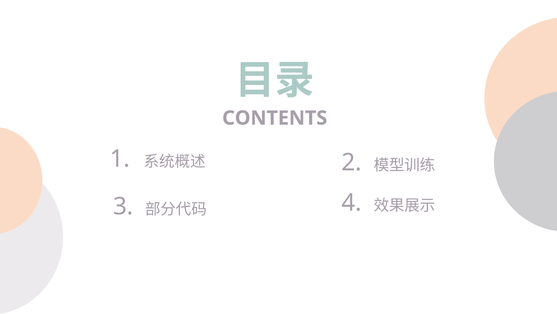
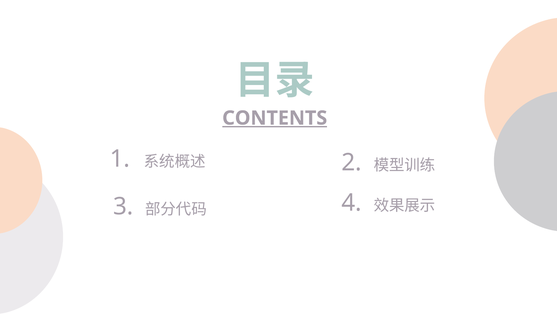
CONTENTS underline: none -> present
